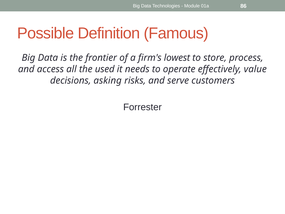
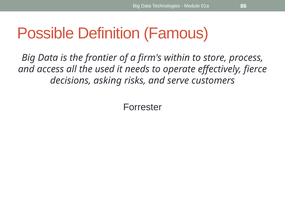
lowest: lowest -> within
value: value -> fierce
